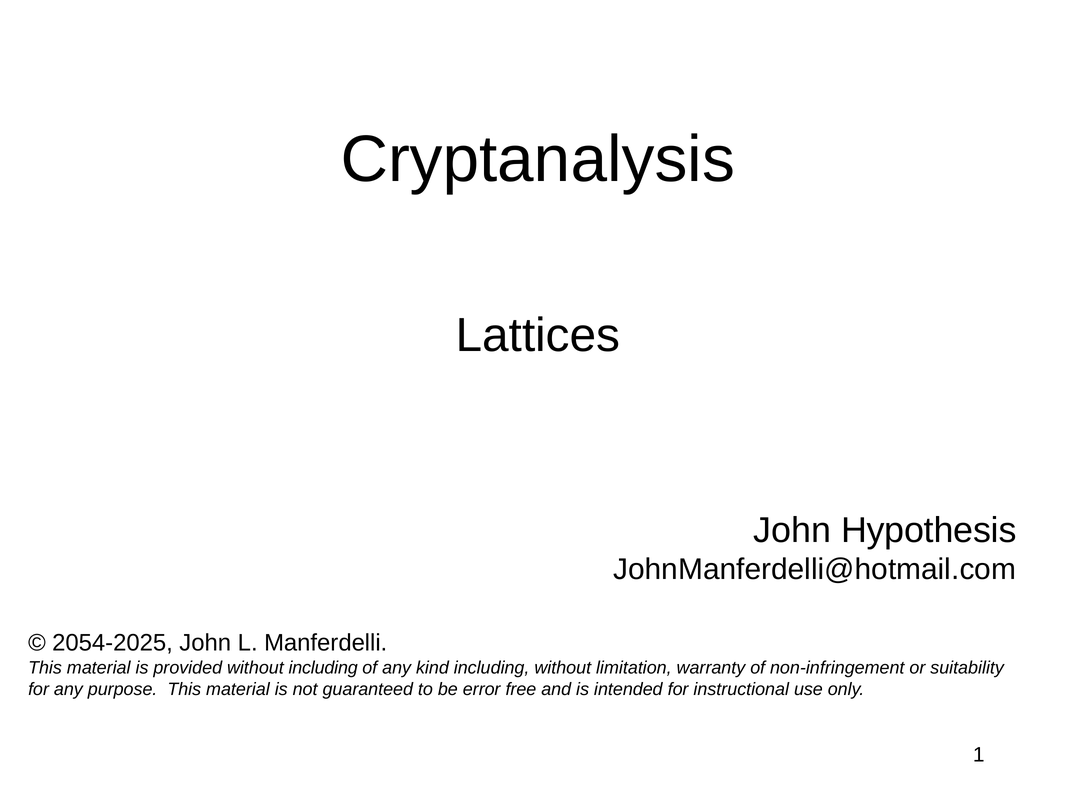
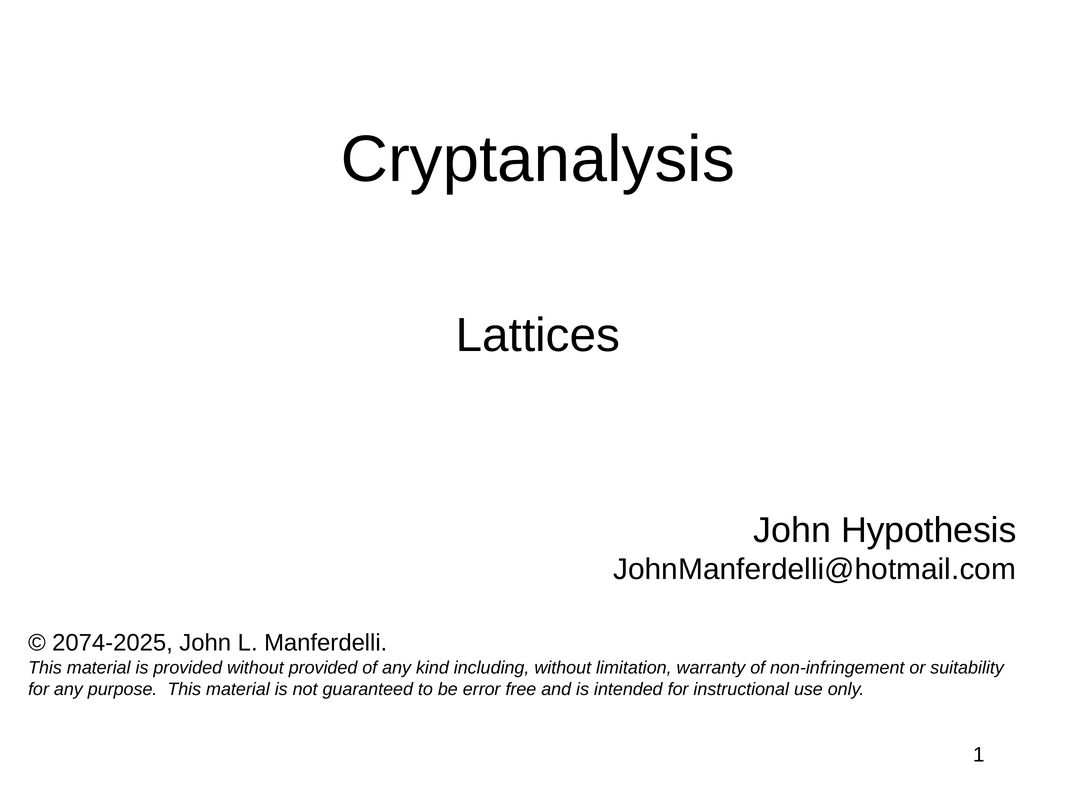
2054-2025: 2054-2025 -> 2074-2025
without including: including -> provided
